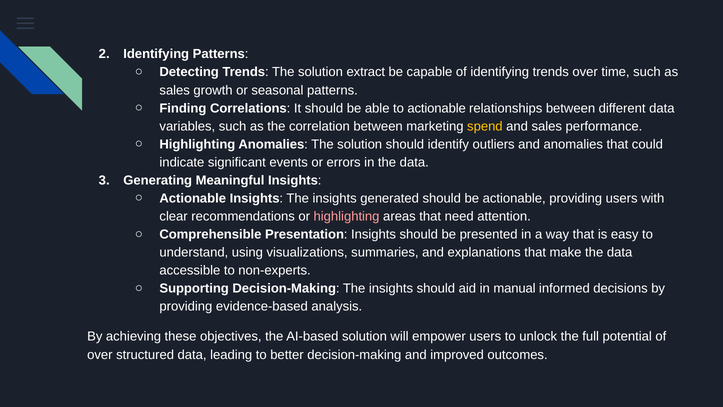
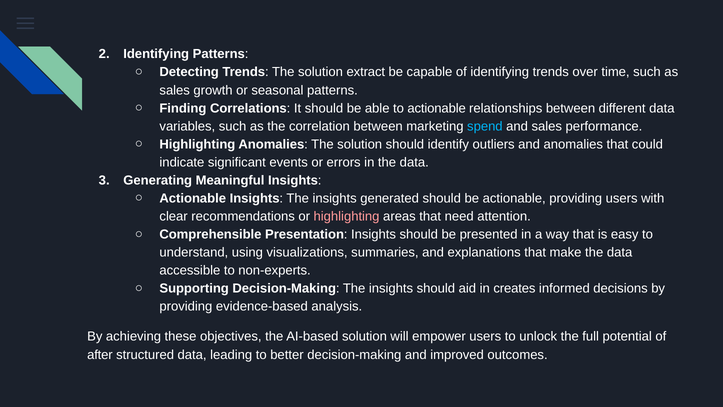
spend colour: yellow -> light blue
manual: manual -> creates
over at (100, 354): over -> after
